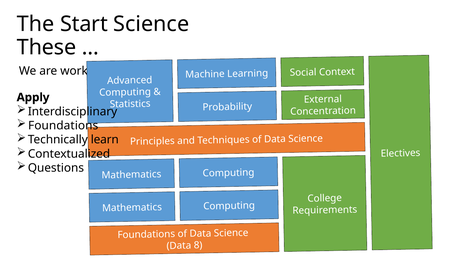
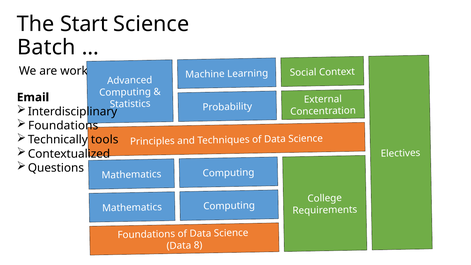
These: These -> Batch
Apply: Apply -> Email
learn: learn -> tools
